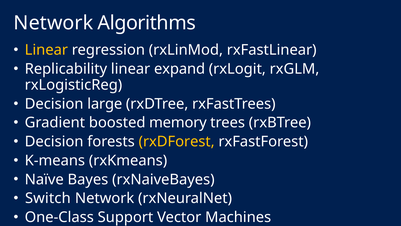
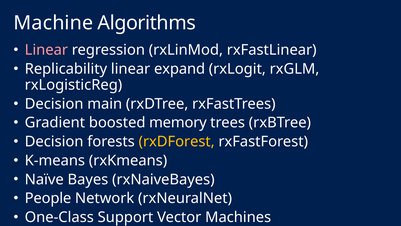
Network at (53, 23): Network -> Machine
Linear at (46, 50) colour: yellow -> pink
large: large -> main
Switch: Switch -> People
